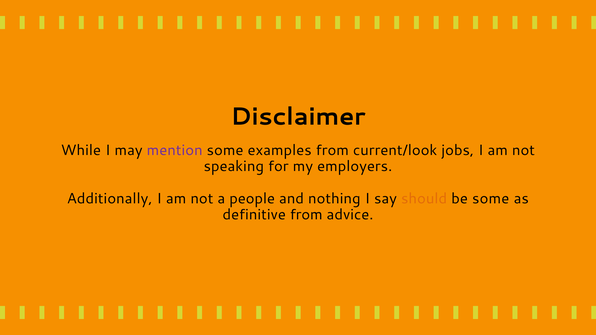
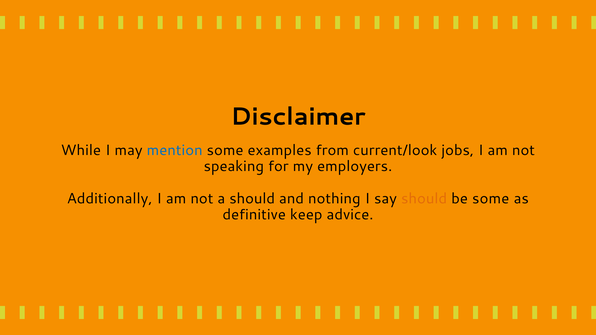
mention colour: purple -> blue
a people: people -> should
definitive from: from -> keep
